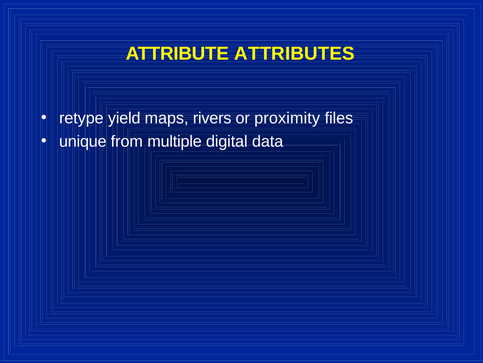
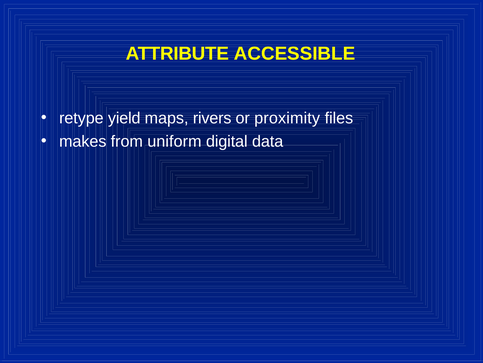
ATTRIBUTES: ATTRIBUTES -> ACCESSIBLE
unique: unique -> makes
multiple: multiple -> uniform
